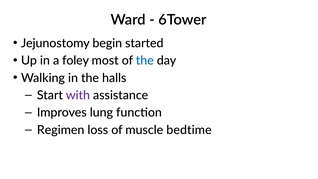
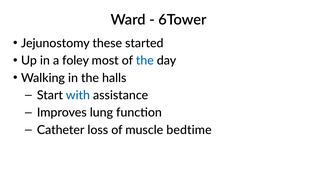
begin: begin -> these
with colour: purple -> blue
Regimen: Regimen -> Catheter
